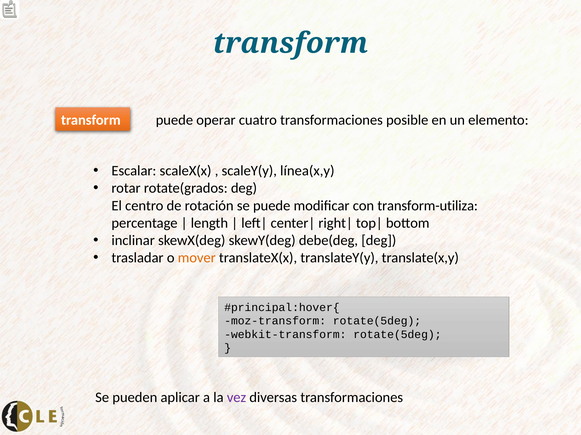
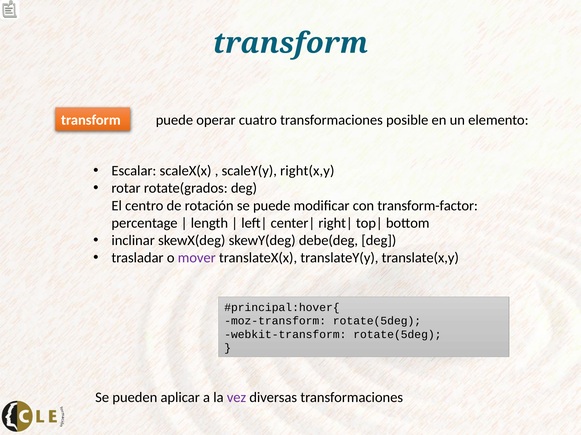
línea(x,y: línea(x,y -> right(x,y
transform-utiliza: transform-utiliza -> transform-factor
mover colour: orange -> purple
